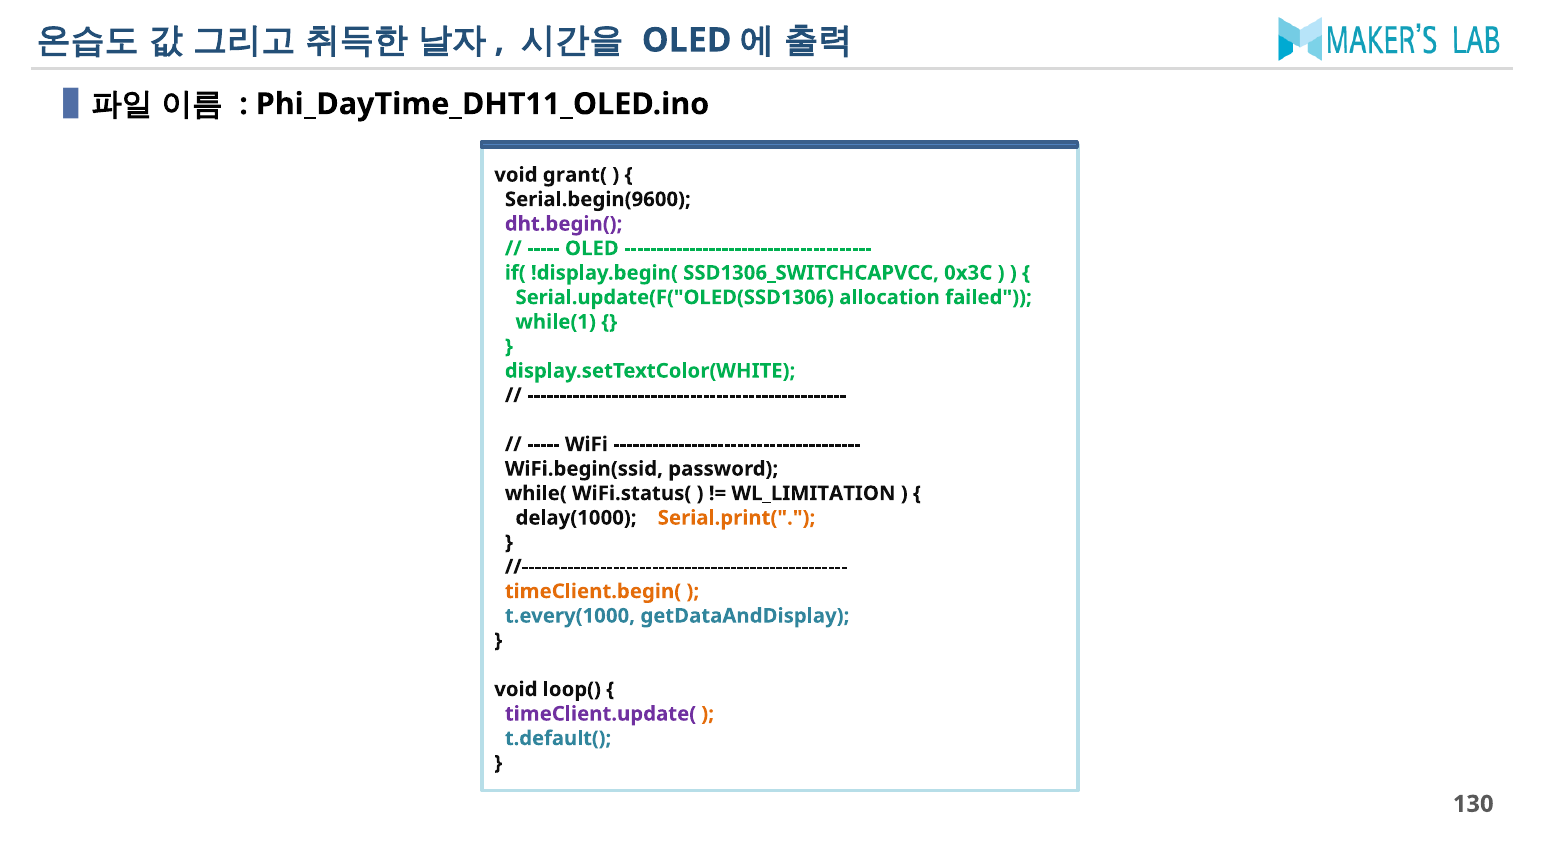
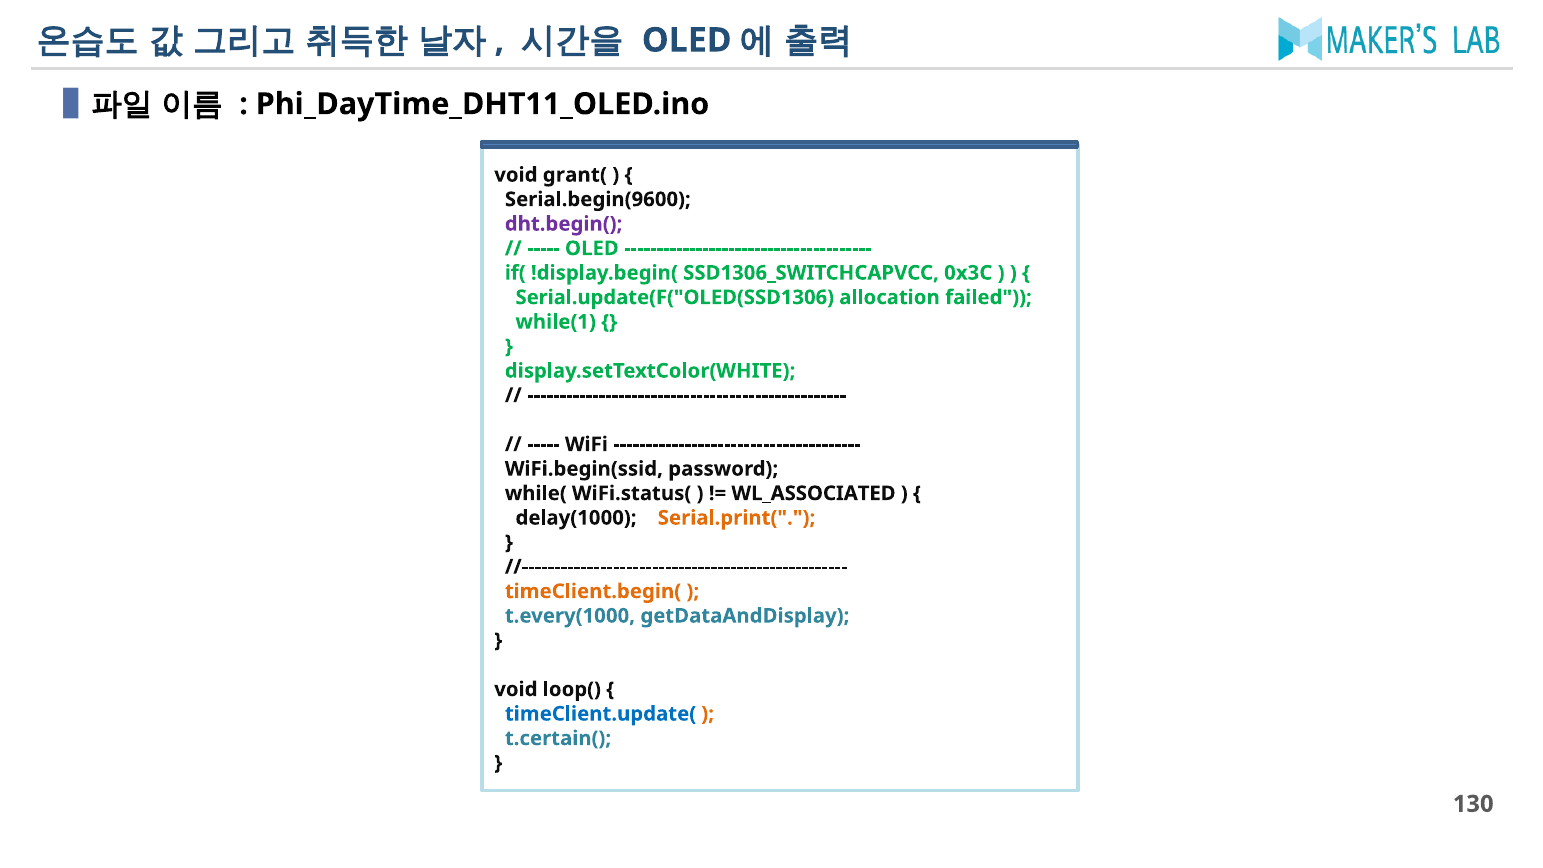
WL_LIMITATION: WL_LIMITATION -> WL_ASSOCIATED
timeClient.update( colour: purple -> blue
t.default(: t.default( -> t.certain(
